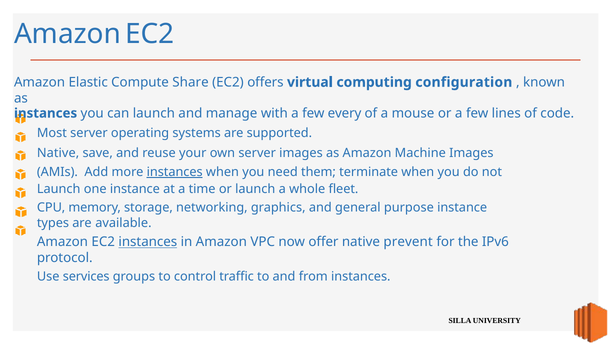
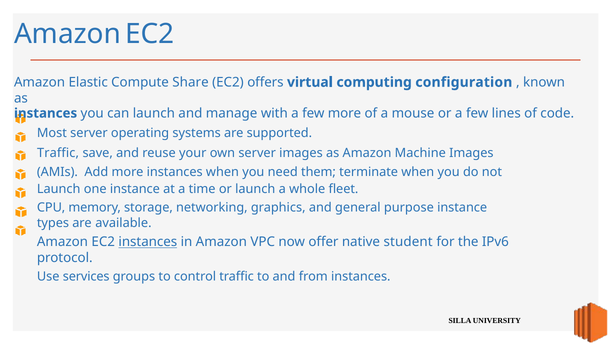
few every: every -> more
Native at (58, 153): Native -> Traffic
instances at (175, 172) underline: present -> none
prevent: prevent -> student
